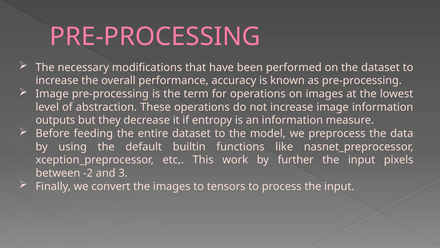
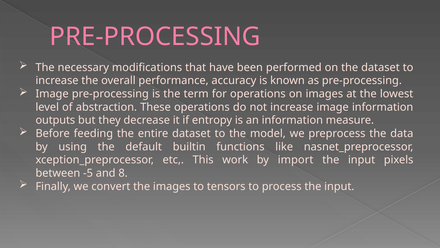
further: further -> import
-2: -2 -> -5
3: 3 -> 8
